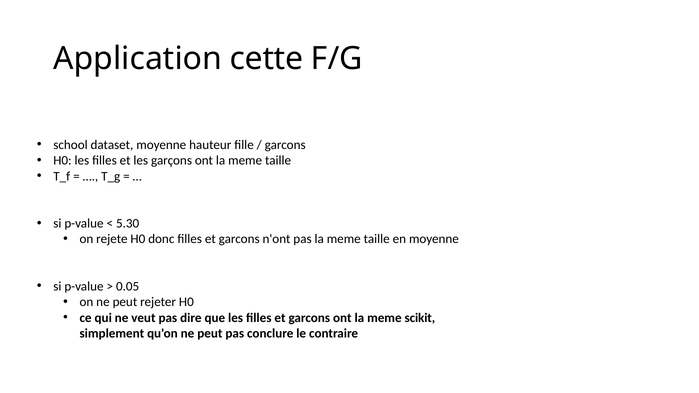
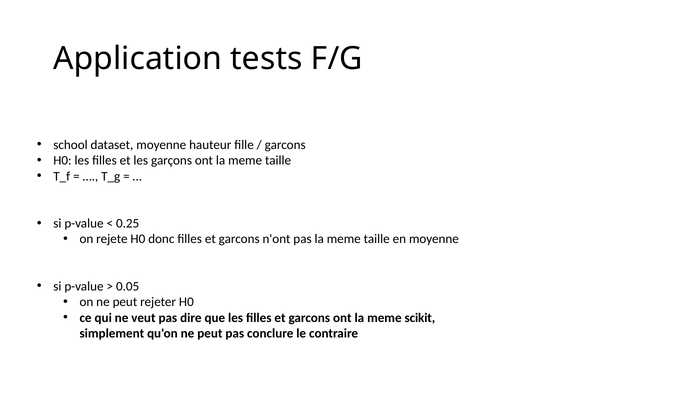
cette: cette -> tests
5.30: 5.30 -> 0.25
